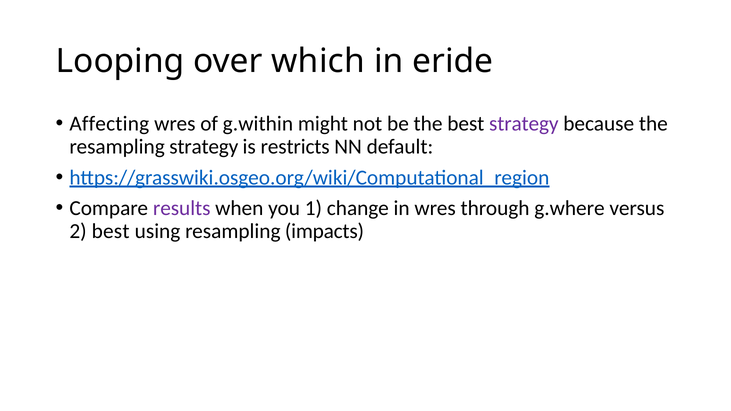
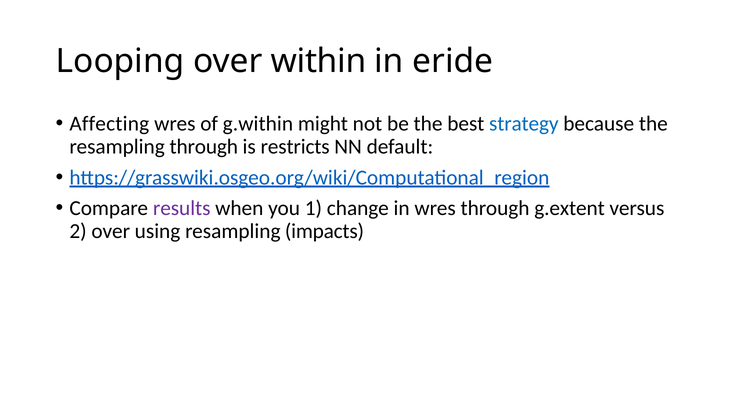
which: which -> within
strategy at (524, 124) colour: purple -> blue
resampling strategy: strategy -> through
g.where: g.where -> g.extent
2 best: best -> over
